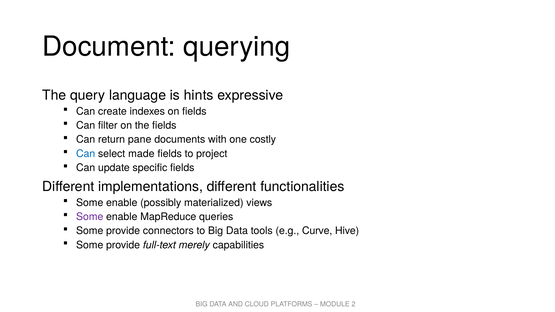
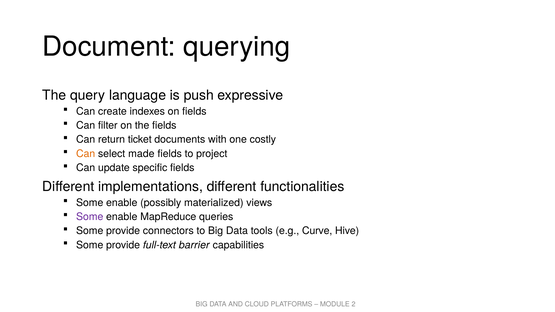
hints: hints -> push
pane: pane -> ticket
Can at (86, 154) colour: blue -> orange
merely: merely -> barrier
